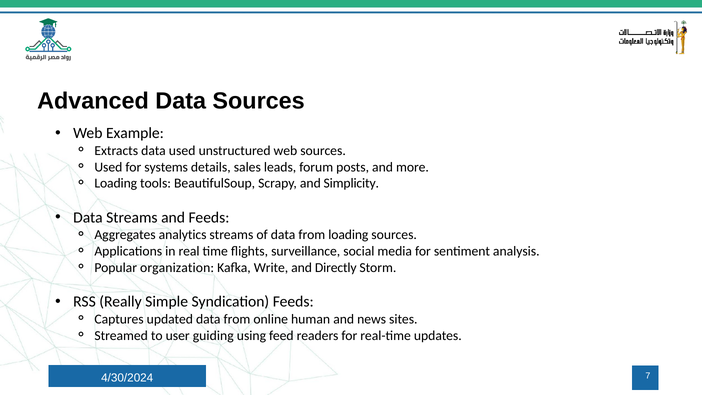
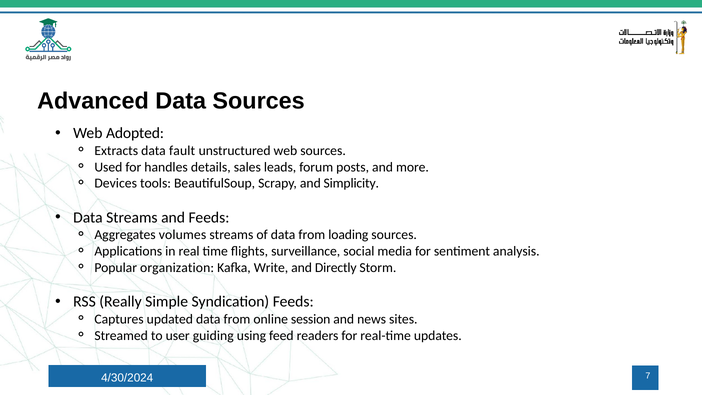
Example: Example -> Adopted
data used: used -> fault
systems: systems -> handles
Loading at (116, 183): Loading -> Devices
analytics: analytics -> volumes
human: human -> session
